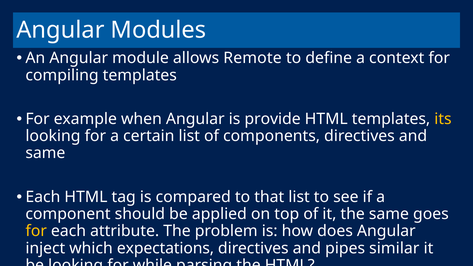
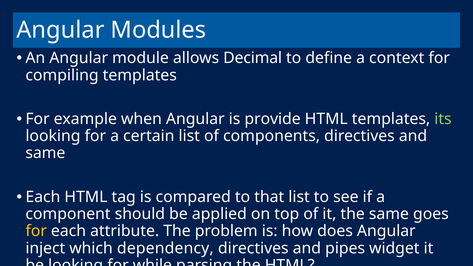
Remote: Remote -> Decimal
its colour: yellow -> light green
expectations: expectations -> dependency
similar: similar -> widget
